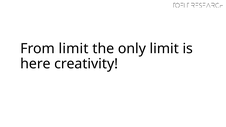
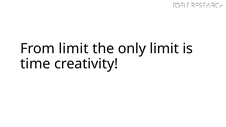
here: here -> time
